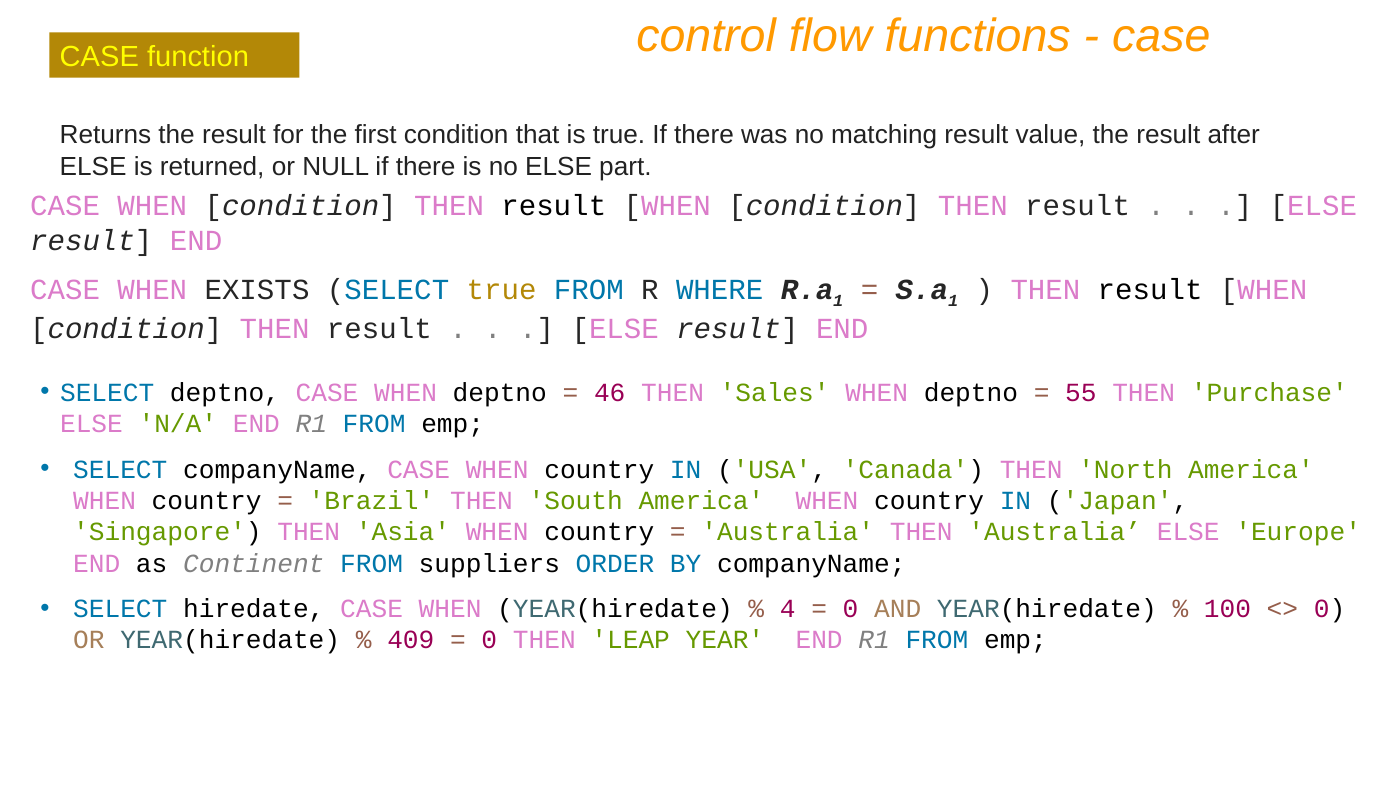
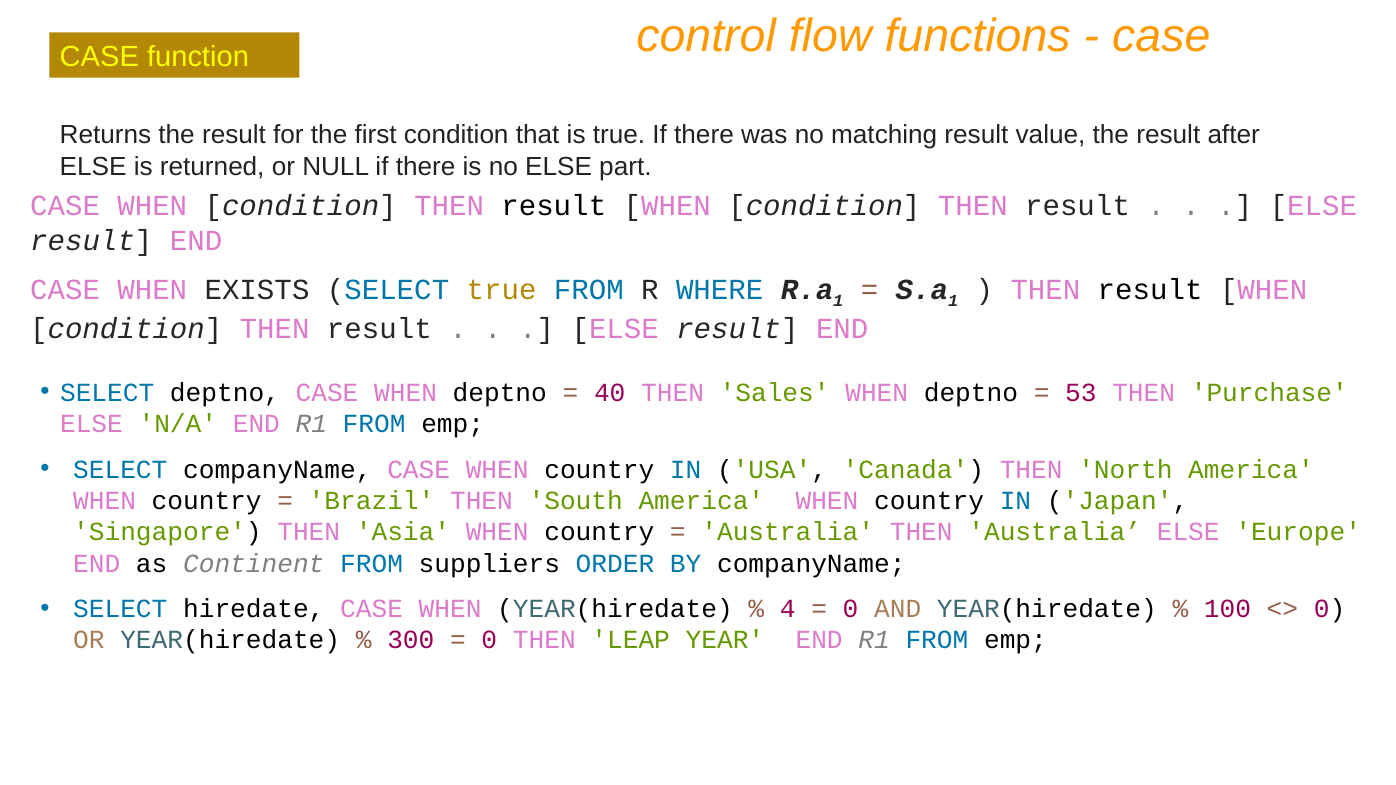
46: 46 -> 40
55: 55 -> 53
409: 409 -> 300
